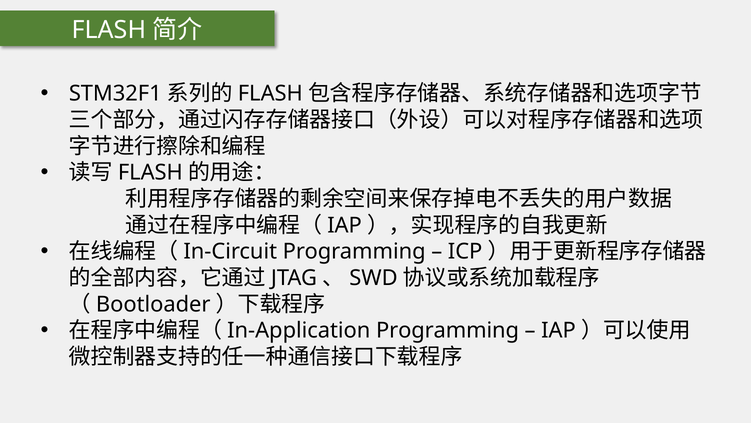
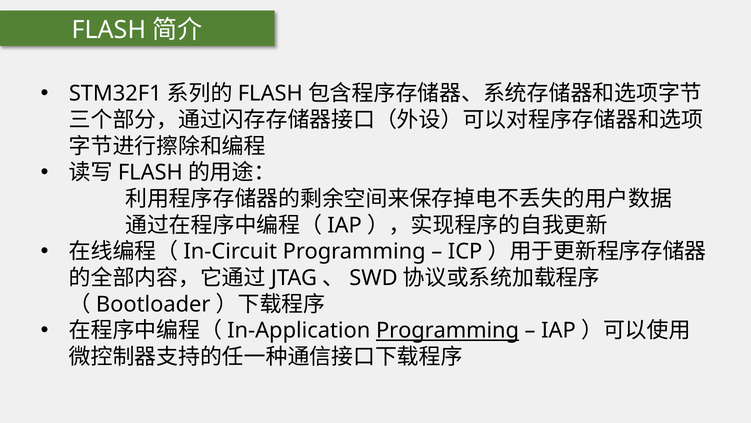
Programming at (448, 330) underline: none -> present
